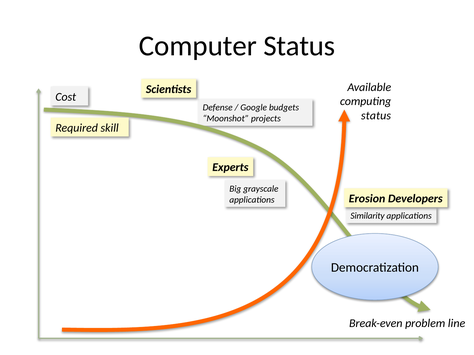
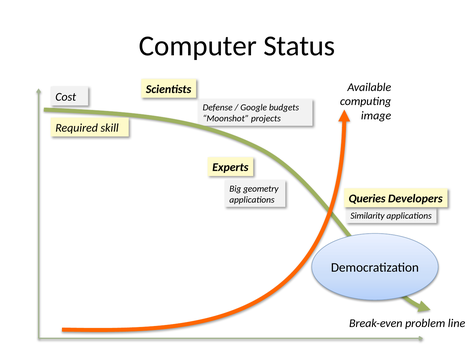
status at (376, 116): status -> image
grayscale: grayscale -> geometry
Erosion: Erosion -> Queries
